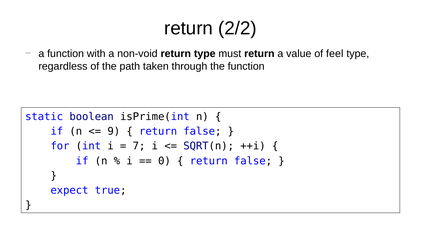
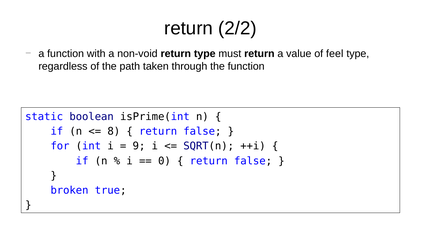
9: 9 -> 8
7: 7 -> 9
expect: expect -> broken
